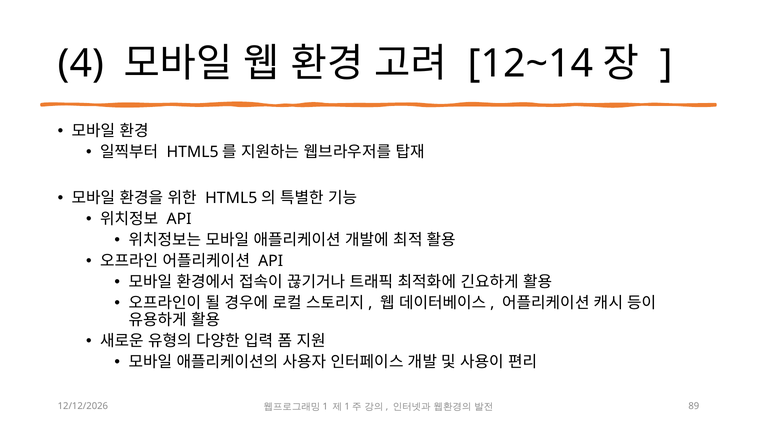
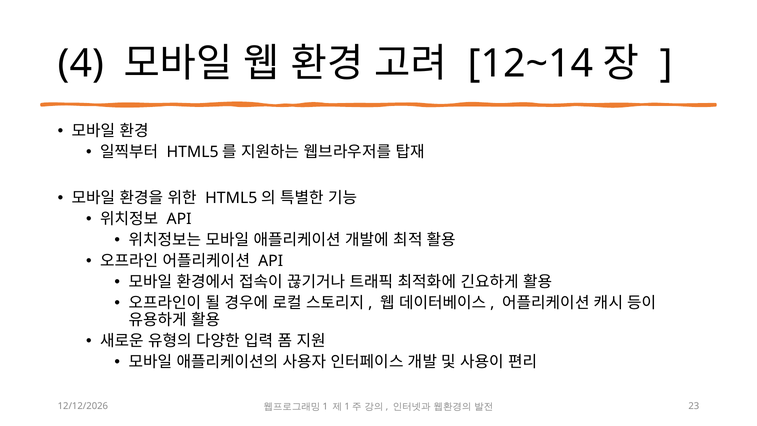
89: 89 -> 23
